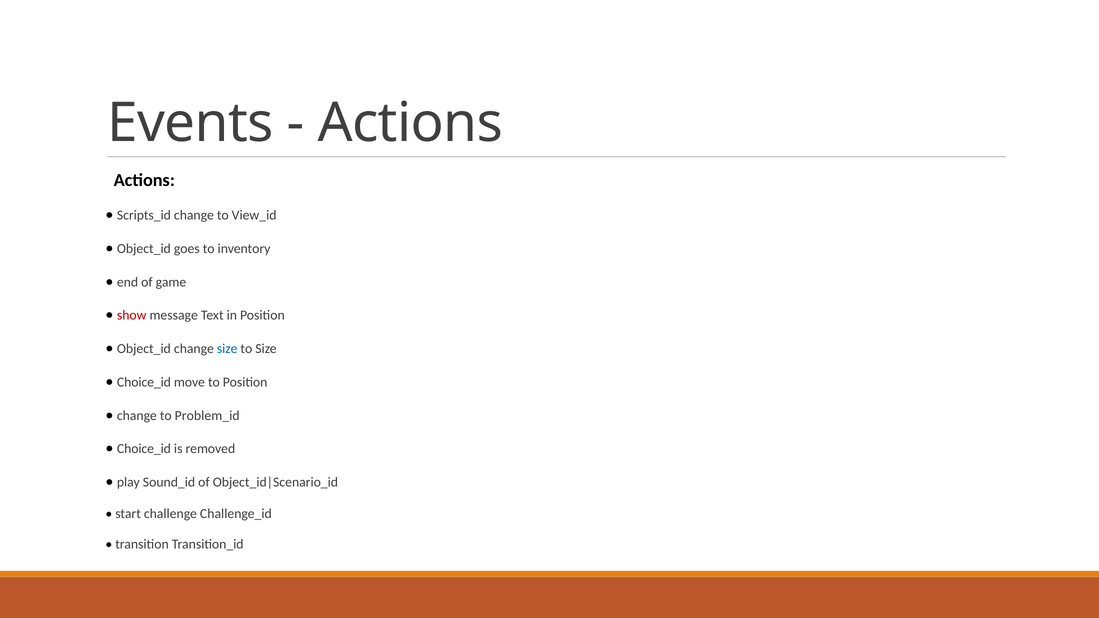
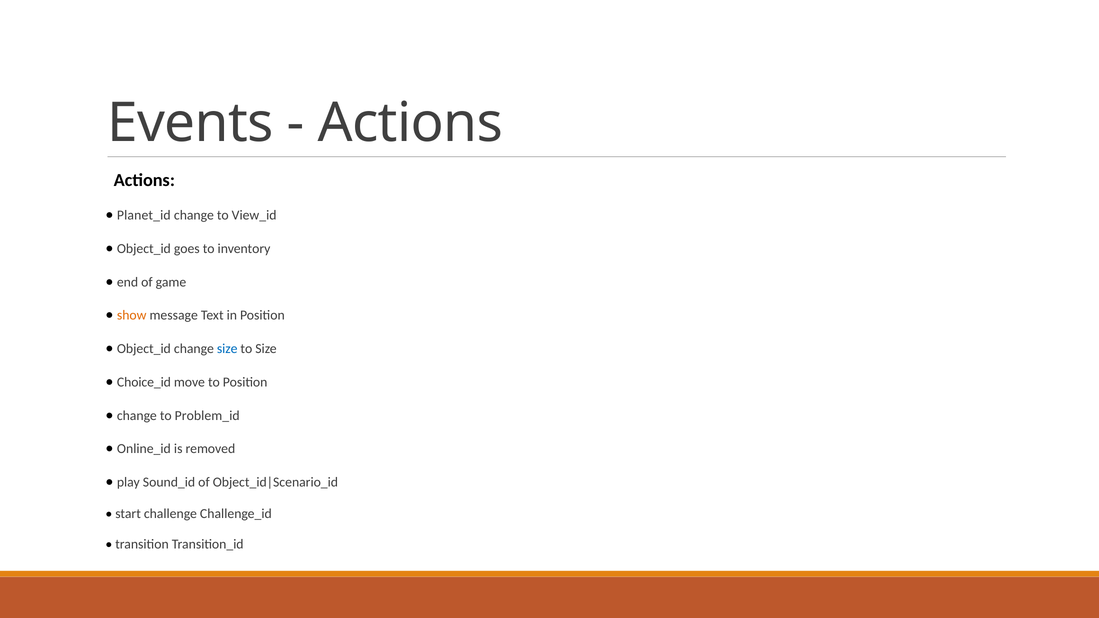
Scripts_id: Scripts_id -> Planet_id
show colour: red -> orange
Choice_id at (144, 449): Choice_id -> Online_id
